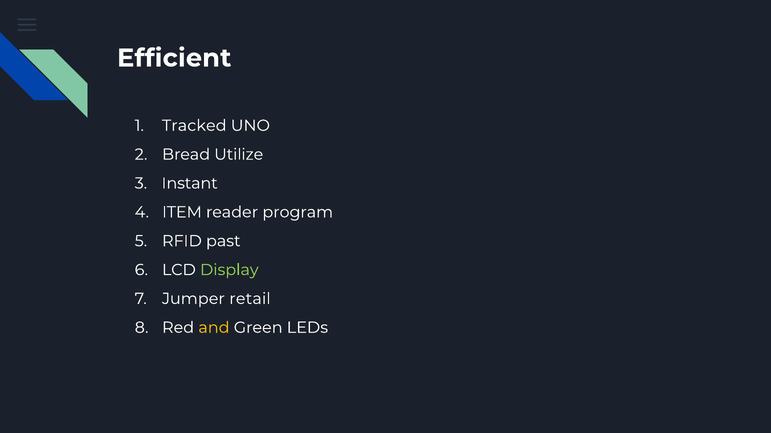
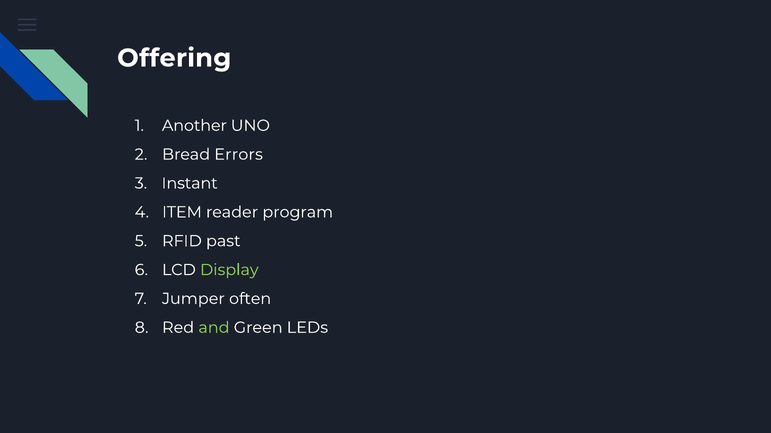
Efficient: Efficient -> Offering
Tracked: Tracked -> Another
Utilize: Utilize -> Errors
retail: retail -> often
and colour: yellow -> light green
